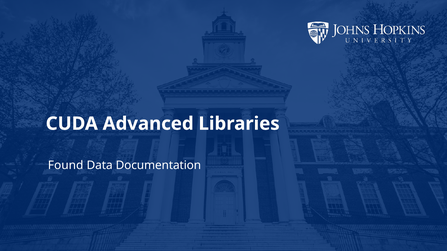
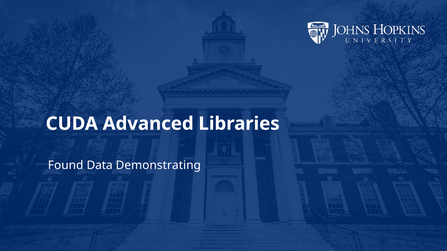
Documentation: Documentation -> Demonstrating
